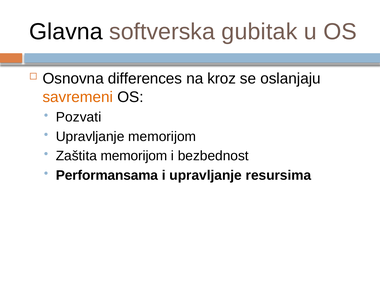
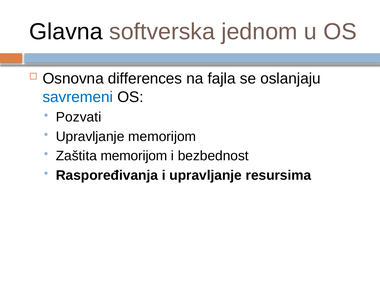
gubitak: gubitak -> jednom
kroz: kroz -> fajla
savremeni colour: orange -> blue
Performansama: Performansama -> Raspoređivanja
